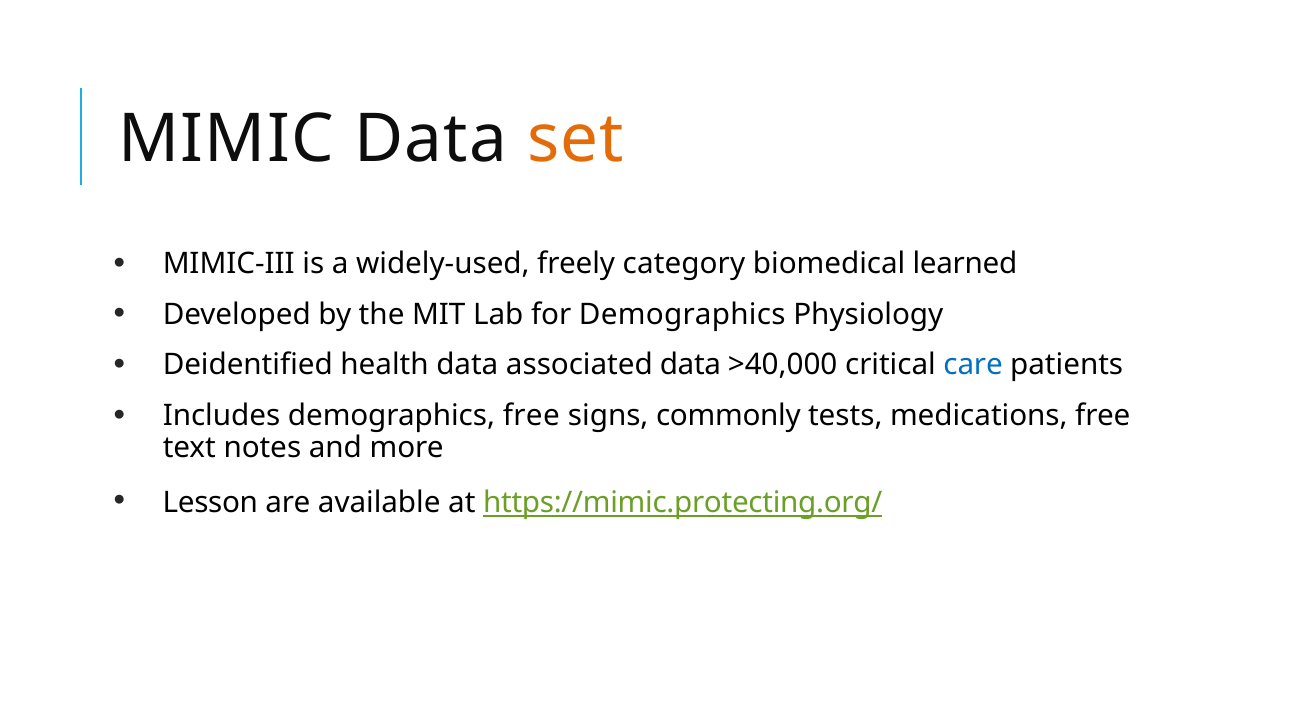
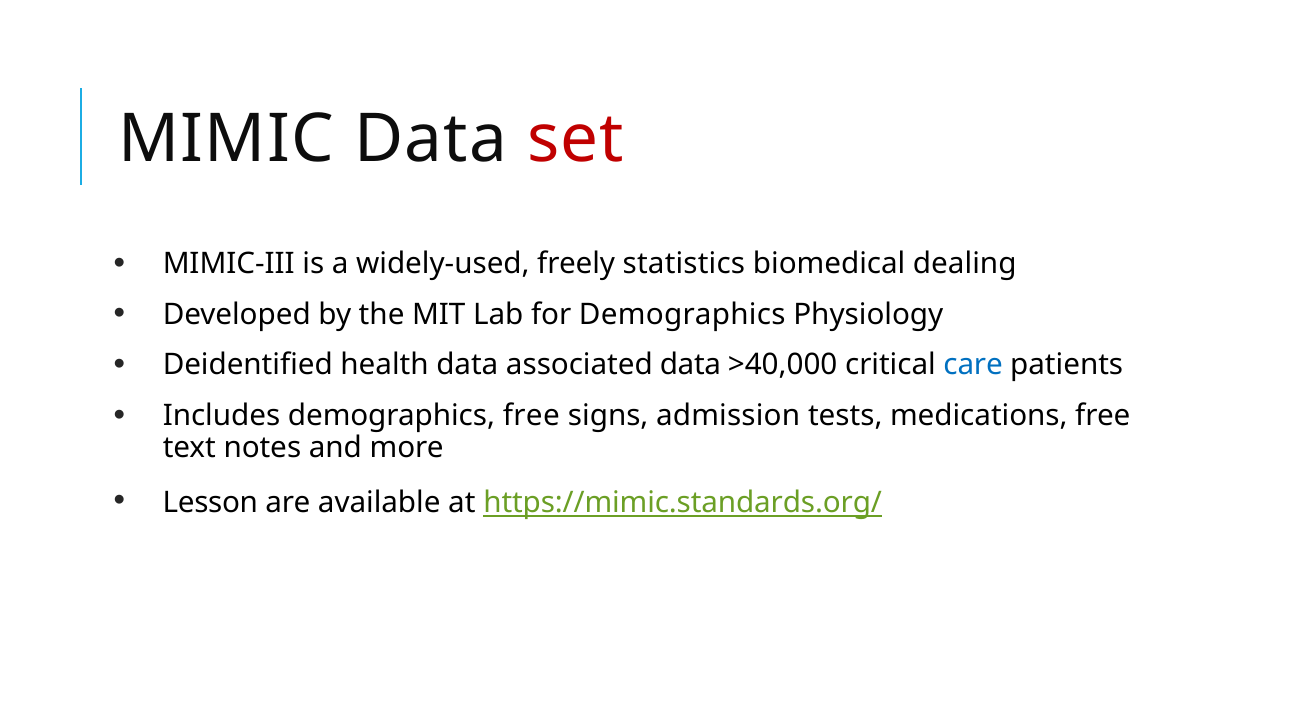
set colour: orange -> red
category: category -> statistics
learned: learned -> dealing
commonly: commonly -> admission
https://mimic.protecting.org/: https://mimic.protecting.org/ -> https://mimic.standards.org/
